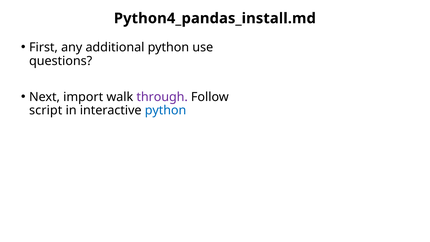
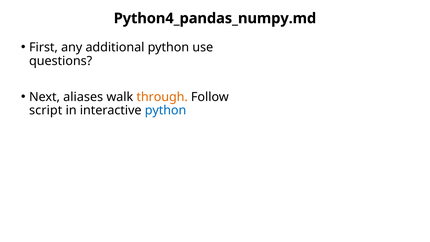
Python4_pandas_install.md: Python4_pandas_install.md -> Python4_pandas_numpy.md
import: import -> aliases
through colour: purple -> orange
